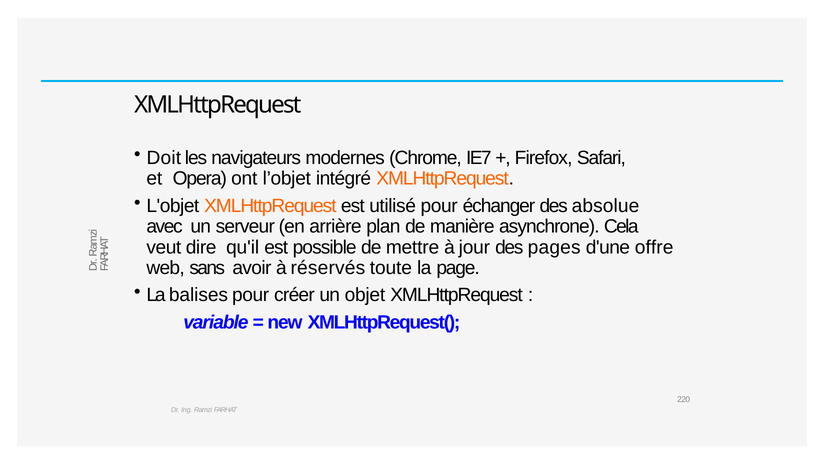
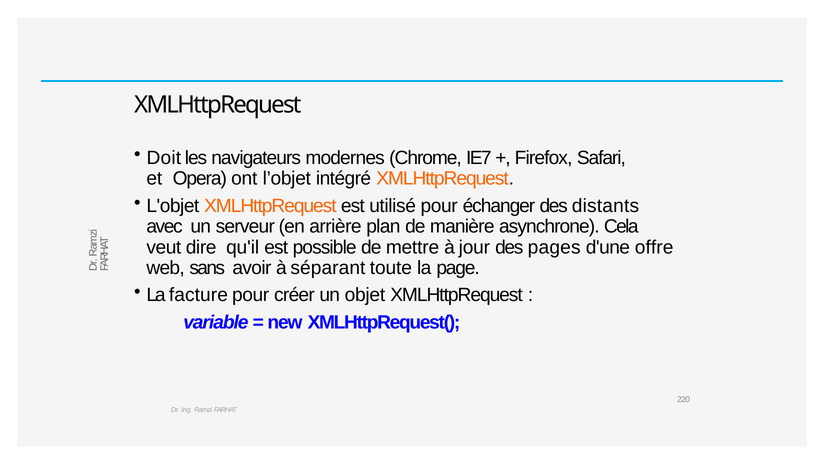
absolue: absolue -> distants
réservés: réservés -> séparant
balises: balises -> facture
